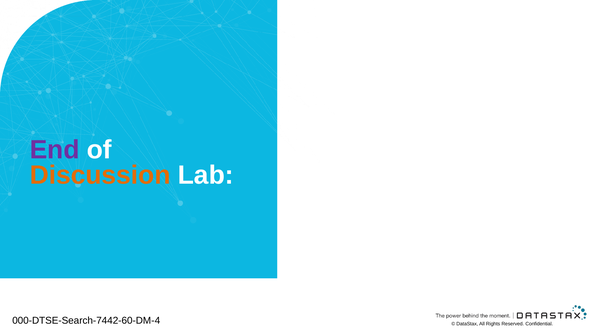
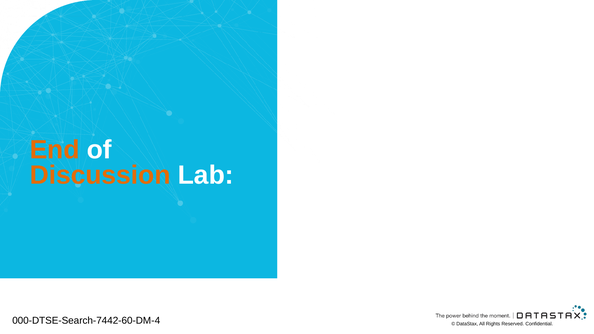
End colour: purple -> orange
